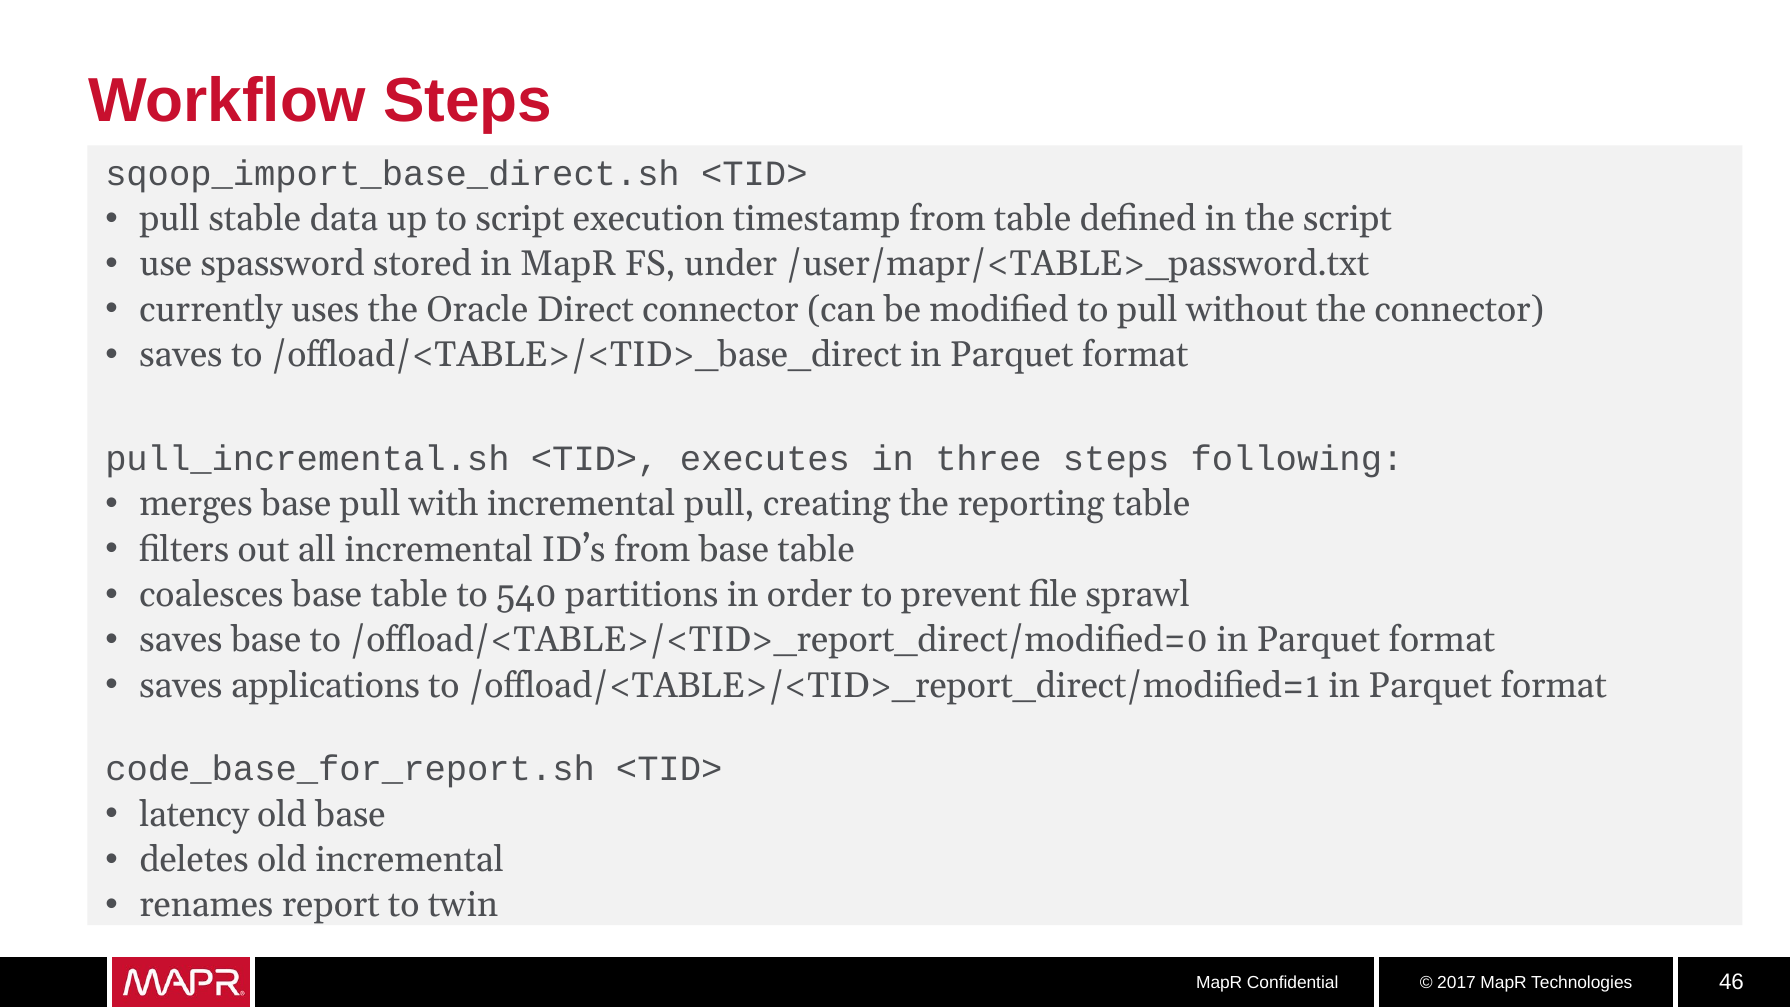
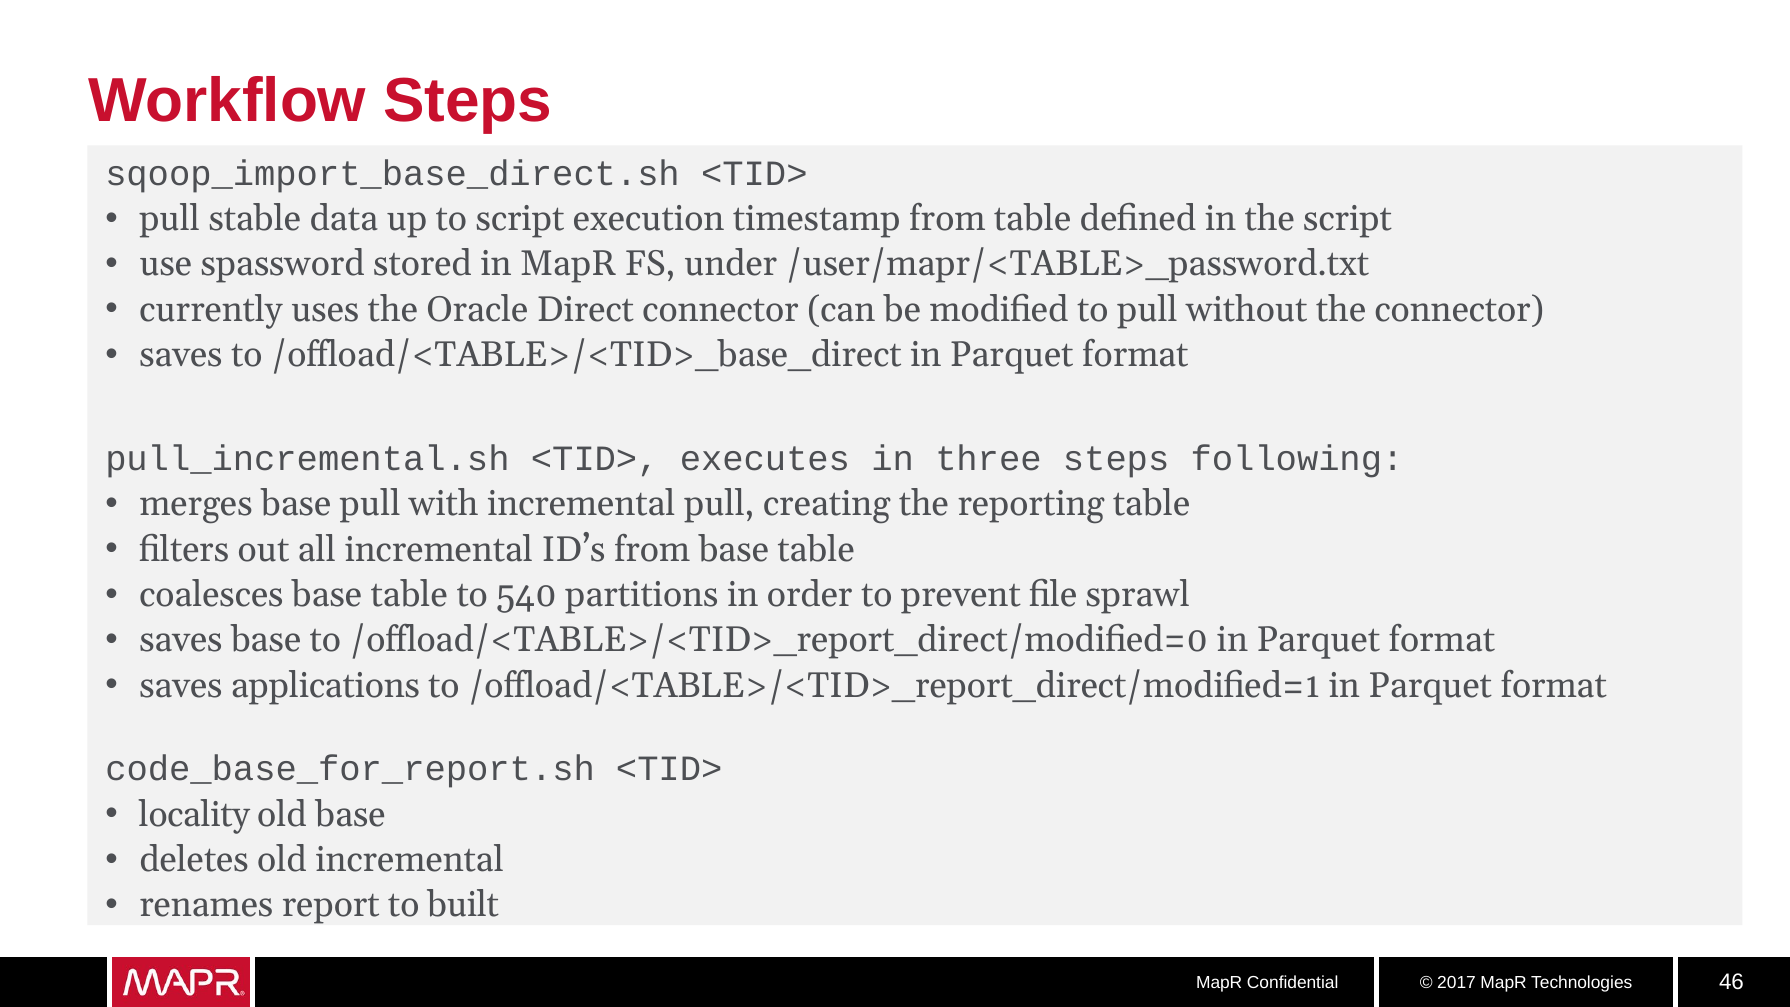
latency: latency -> locality
twin: twin -> built
